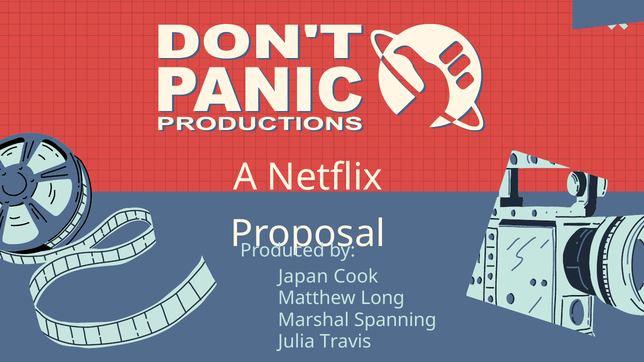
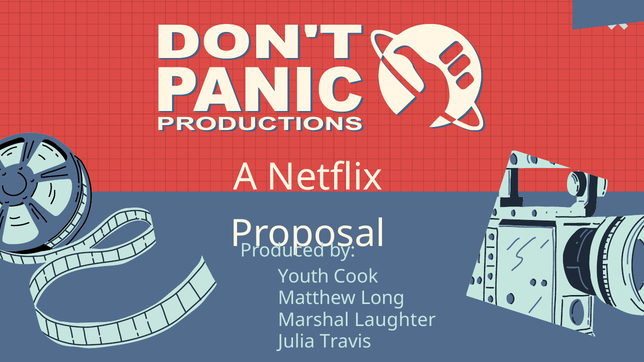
Japan: Japan -> Youth
Spanning: Spanning -> Laughter
